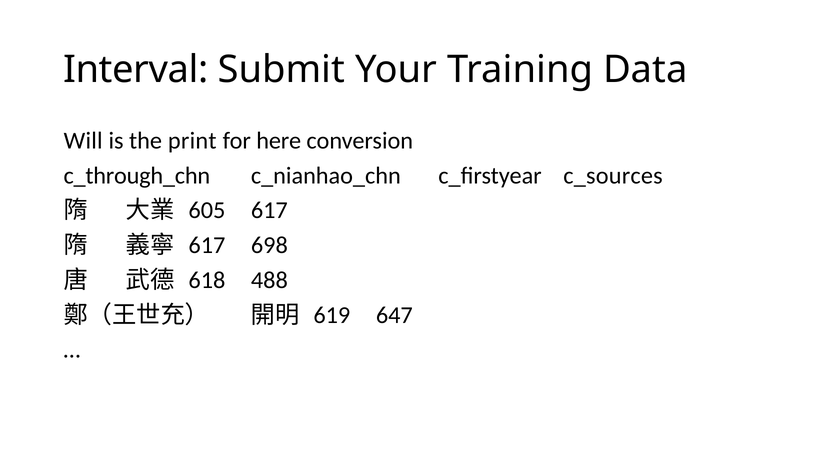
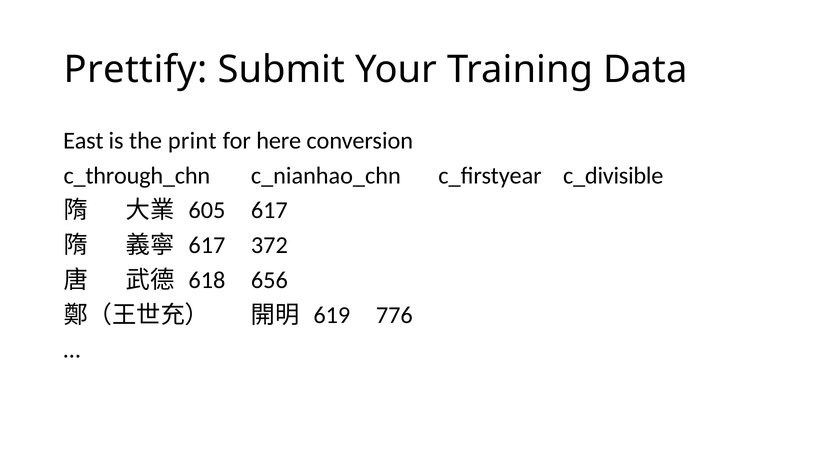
Interval: Interval -> Prettify
Will: Will -> East
c_sources: c_sources -> c_divisible
698: 698 -> 372
488: 488 -> 656
647: 647 -> 776
